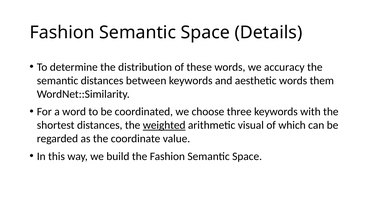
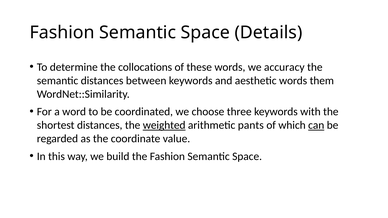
distribution: distribution -> collocations
visual: visual -> pants
can underline: none -> present
